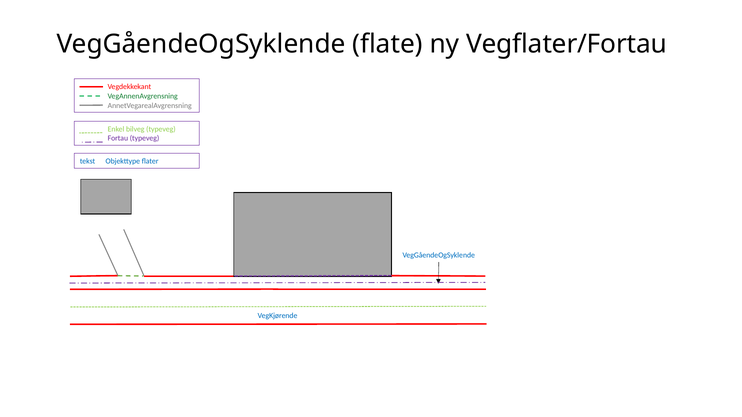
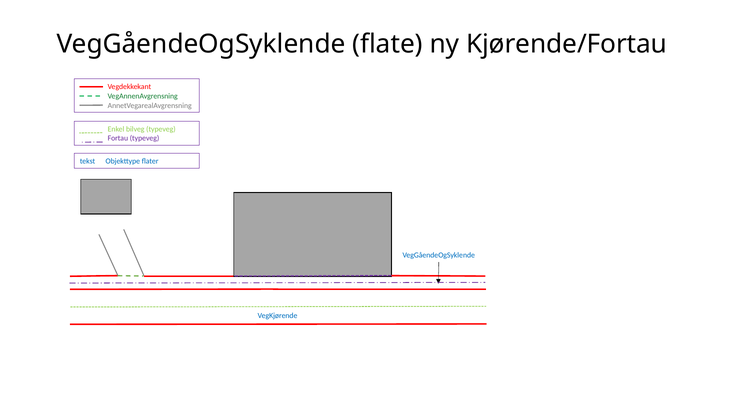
Vegflater/Fortau: Vegflater/Fortau -> Kjørende/Fortau
